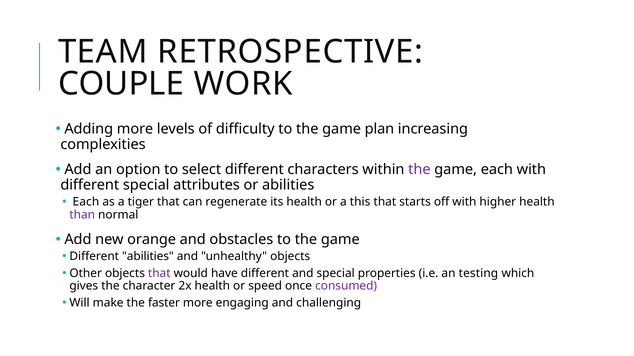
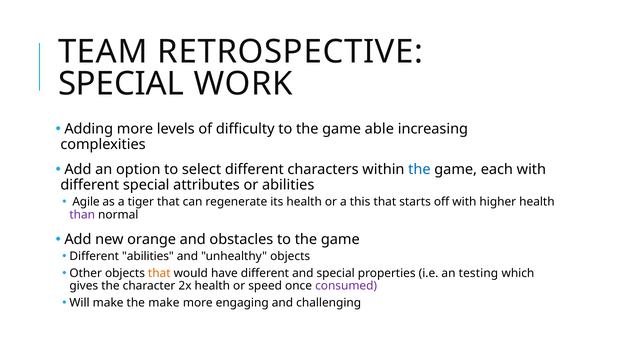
COUPLE at (121, 84): COUPLE -> SPECIAL
plan: plan -> able
the at (419, 170) colour: purple -> blue
Each at (86, 202): Each -> Agile
that at (159, 274) colour: purple -> orange
the faster: faster -> make
